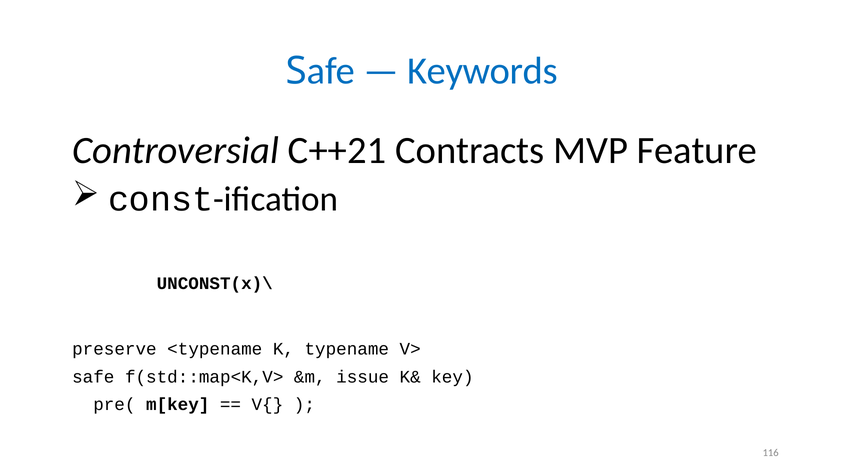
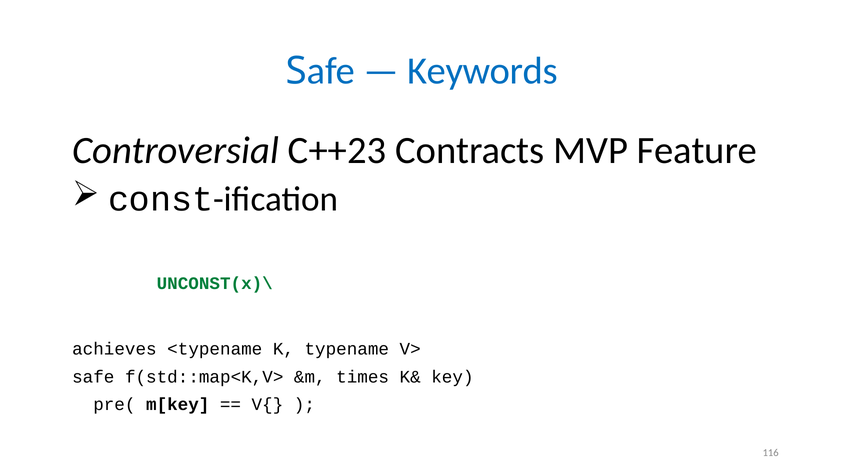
C++21: C++21 -> C++23
UNCONST(x)\ colour: black -> green
preserve: preserve -> achieves
issue: issue -> times
